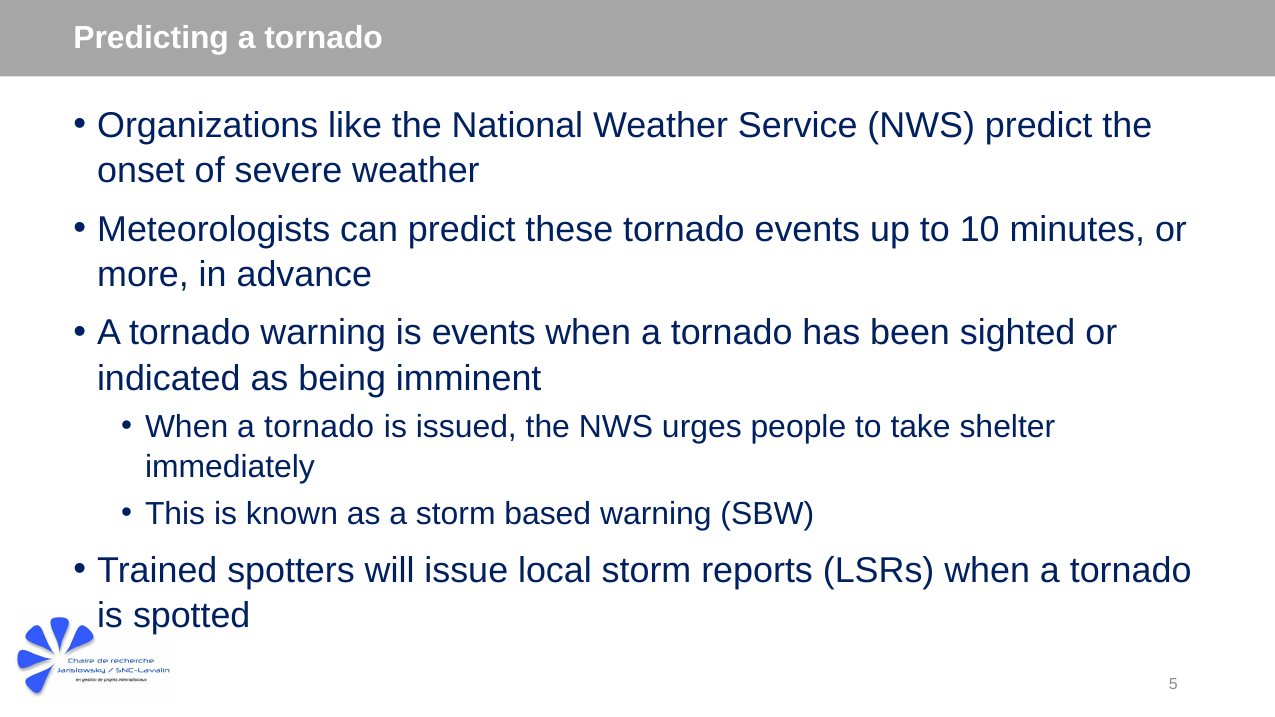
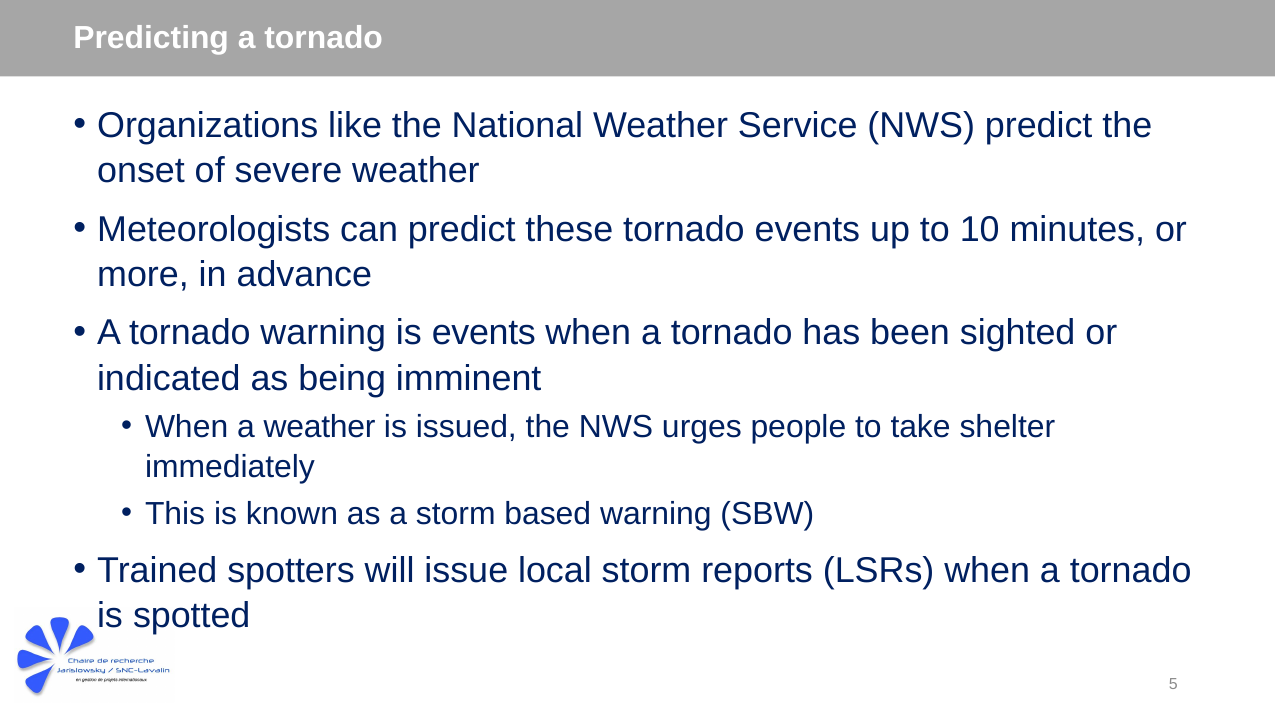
tornado at (319, 427): tornado -> weather
